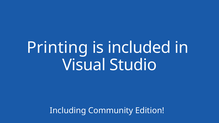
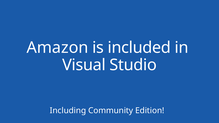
Printing: Printing -> Amazon
